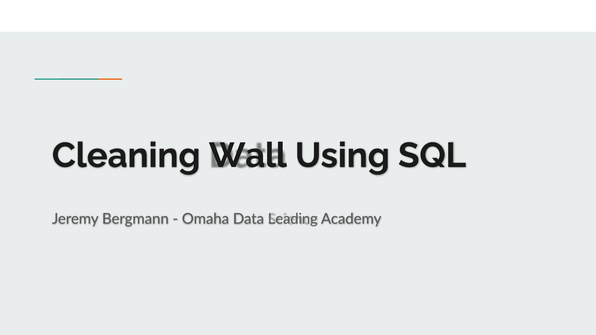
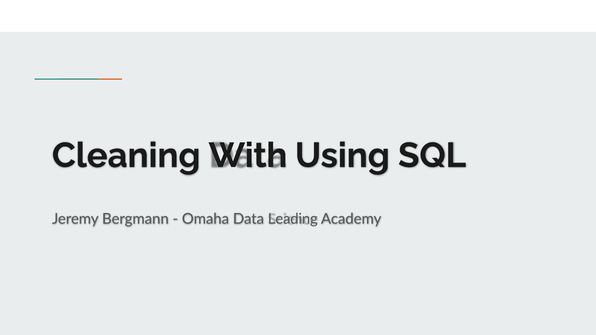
Wall: Wall -> With
